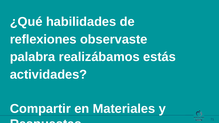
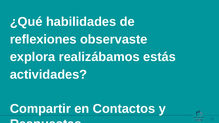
palabra: palabra -> explora
Materiales: Materiales -> Contactos
